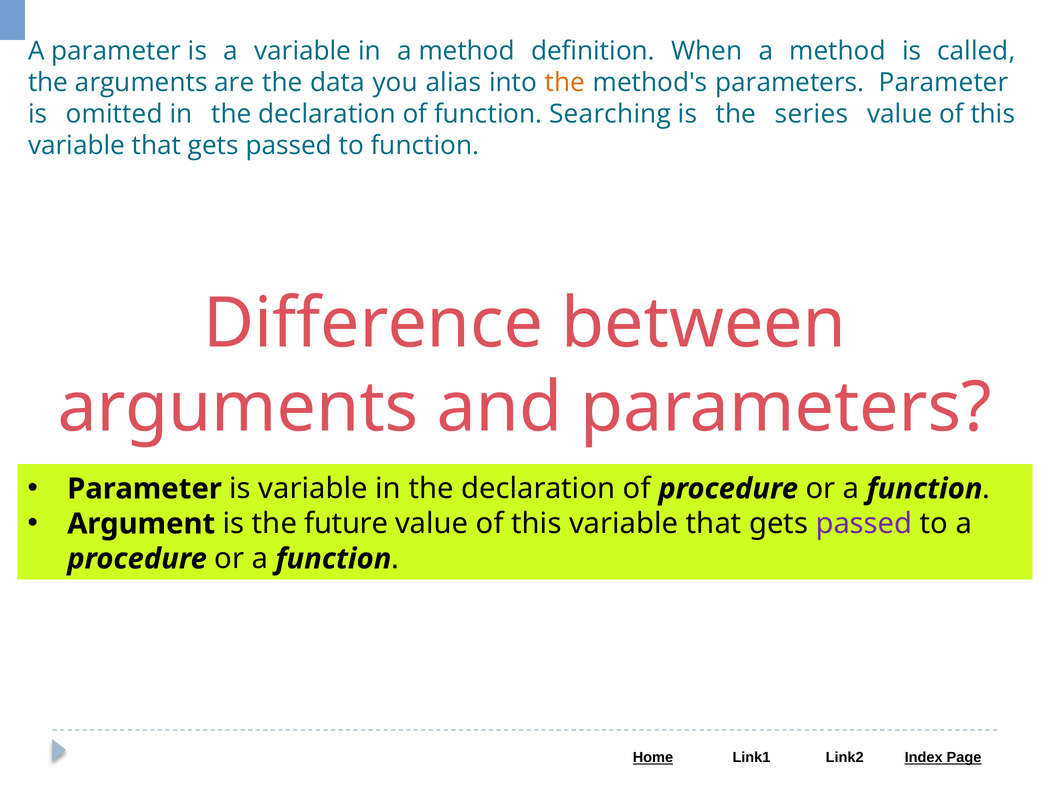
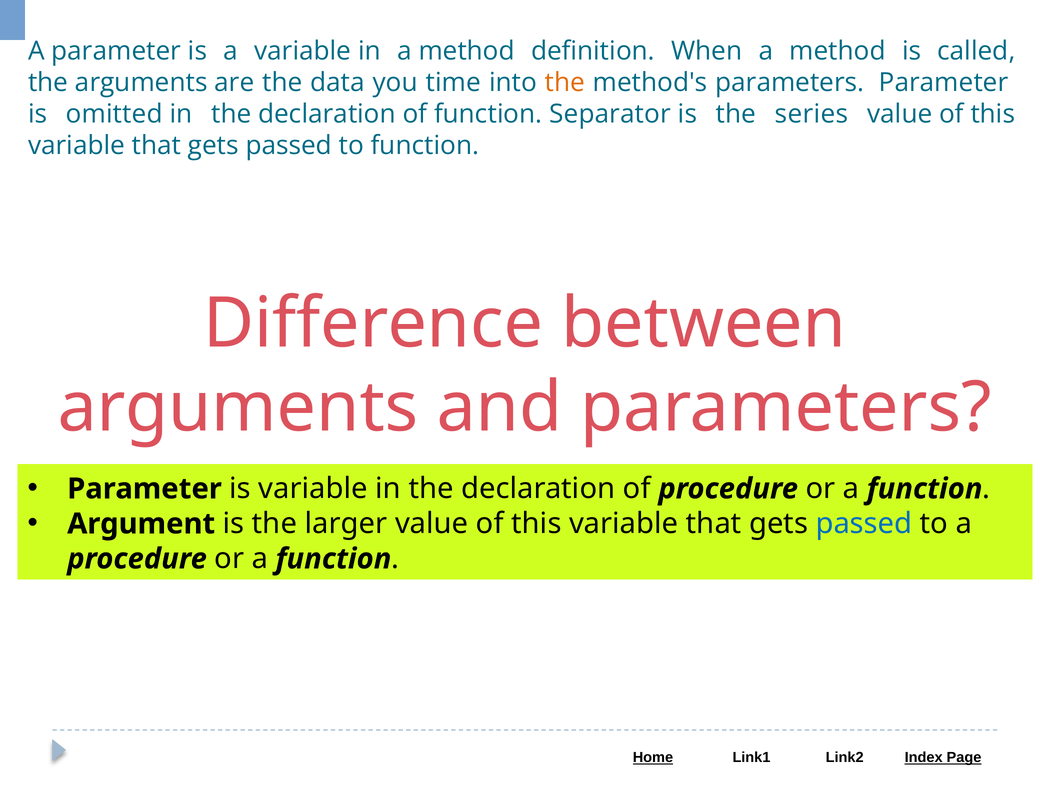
alias: alias -> time
Searching: Searching -> Separator
future: future -> larger
passed at (864, 523) colour: purple -> blue
